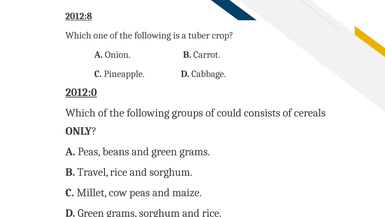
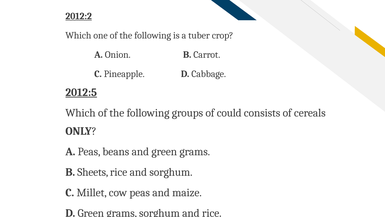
2012:8: 2012:8 -> 2012:2
2012:0: 2012:0 -> 2012:5
Travel: Travel -> Sheets
